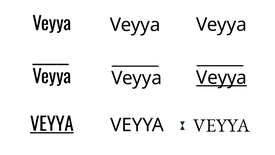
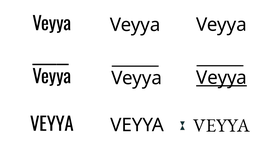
VEYYA at (52, 125) underline: present -> none
